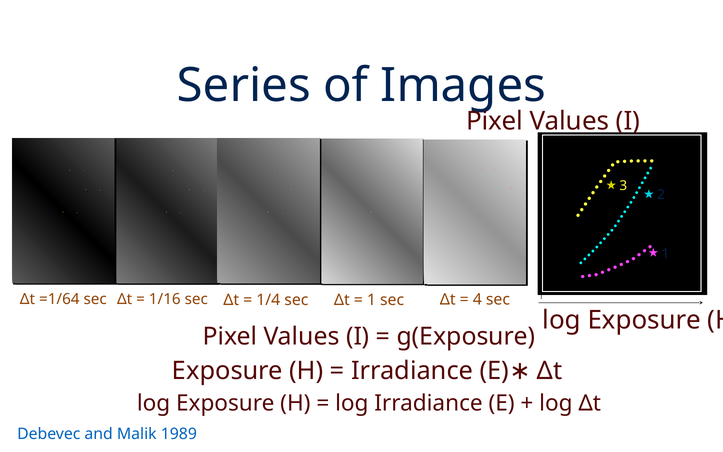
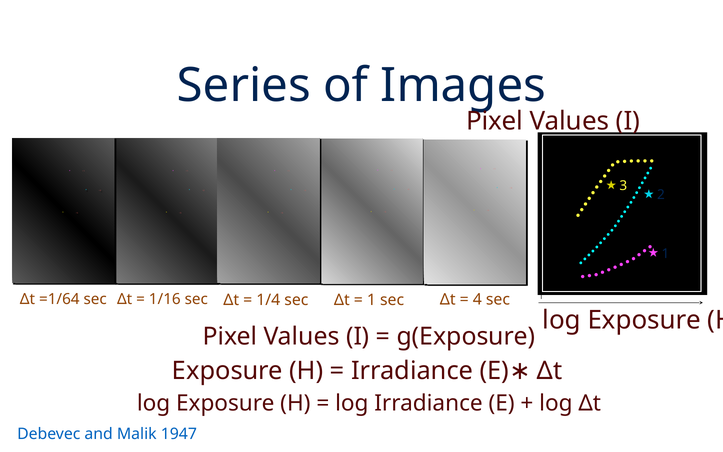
1989: 1989 -> 1947
